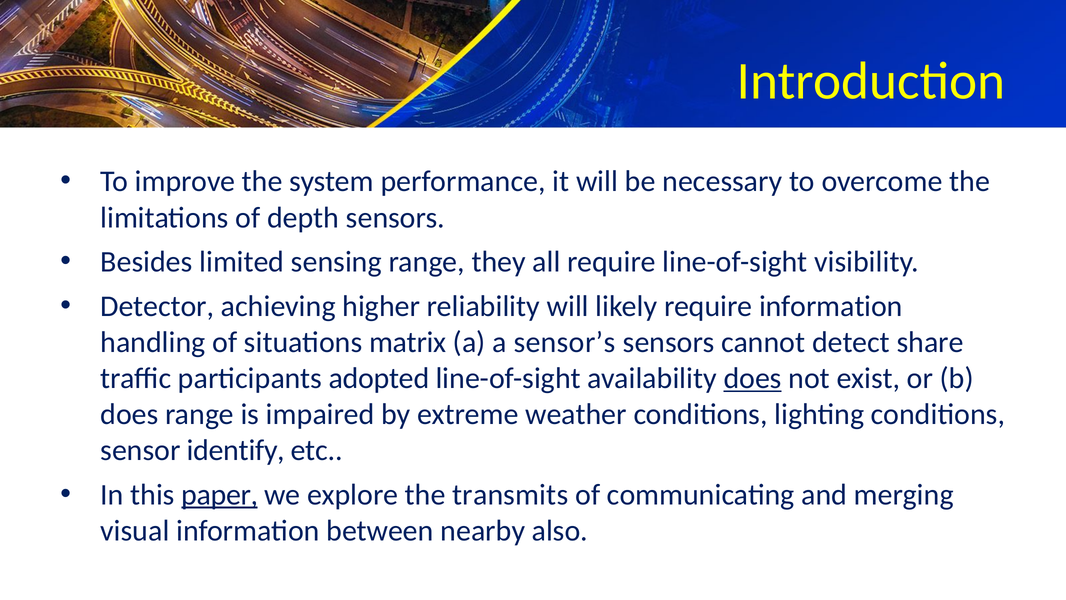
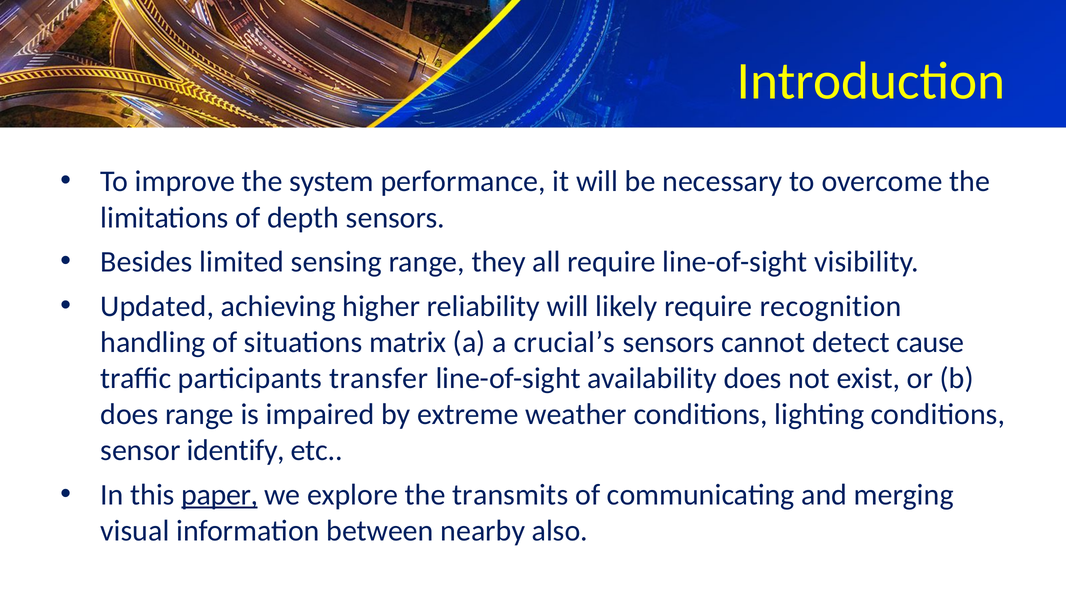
Detector: Detector -> Updated
require information: information -> recognition
sensor’s: sensor’s -> crucial’s
share: share -> cause
adopted: adopted -> transfer
does at (753, 378) underline: present -> none
